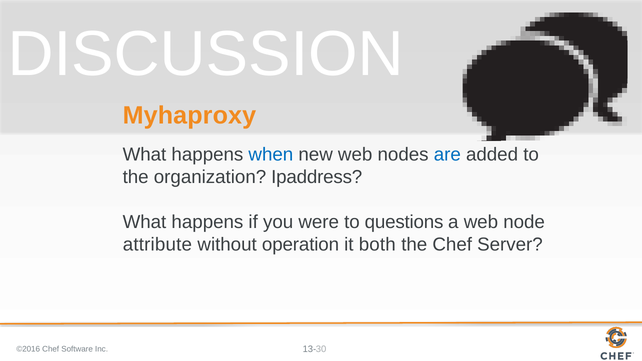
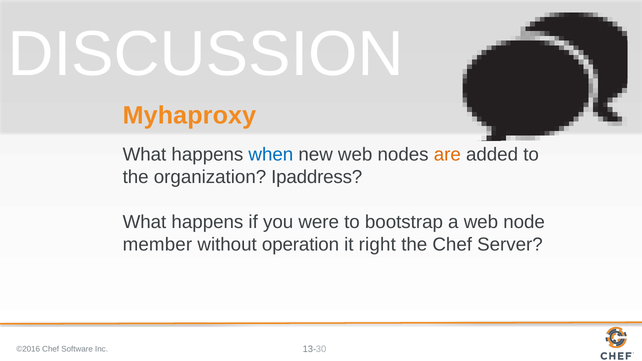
are colour: blue -> orange
questions: questions -> bootstrap
attribute: attribute -> member
both: both -> right
